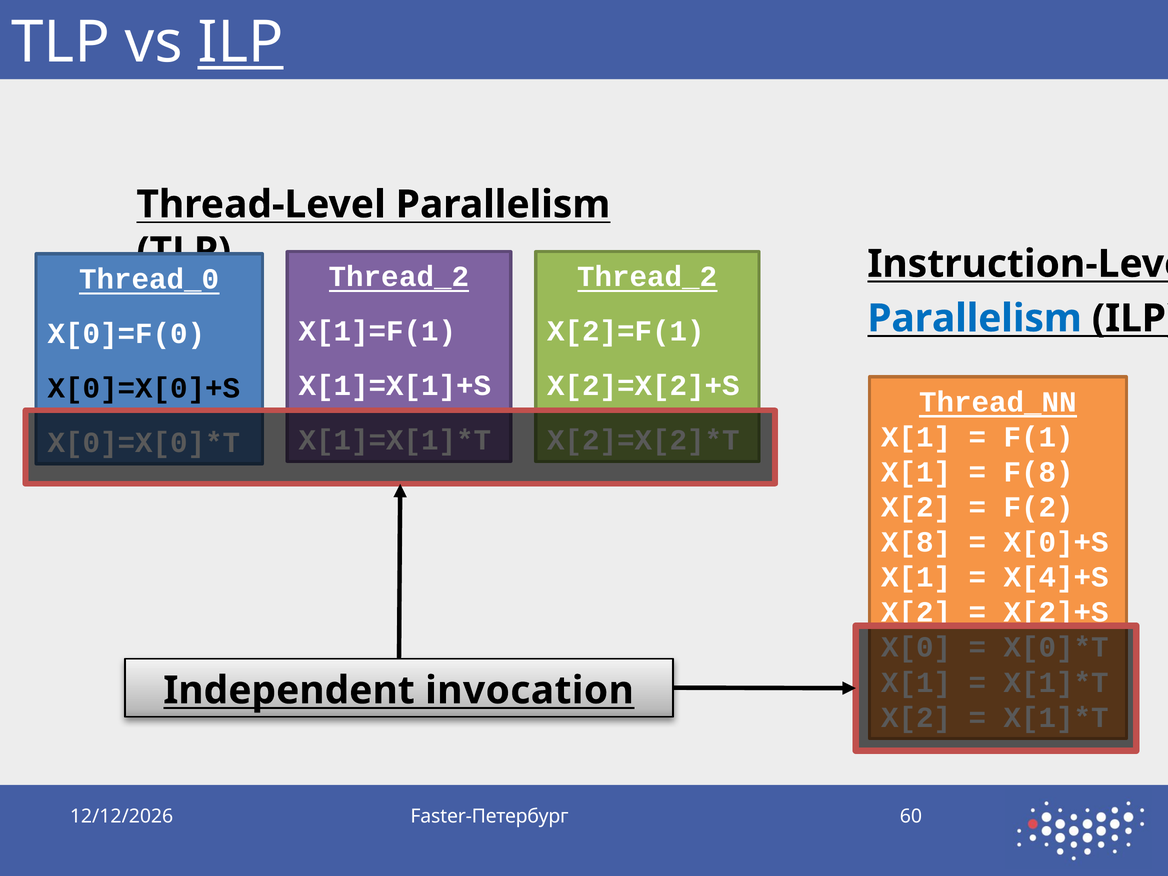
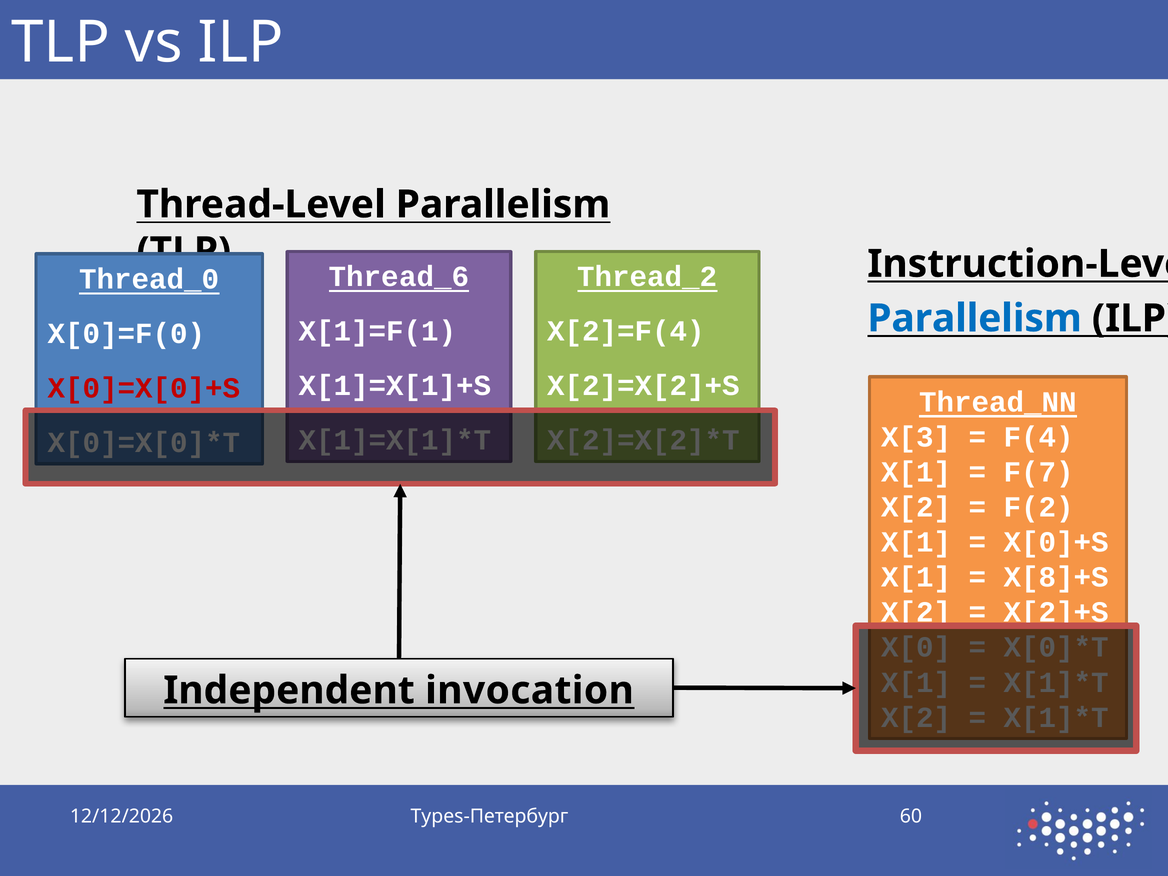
ILP at (241, 43) underline: present -> none
Thread_2 at (399, 277): Thread_2 -> Thread_6
X[2]=F(1: X[2]=F(1 -> X[2]=F(4
X[0]=X[0]+S colour: black -> red
X[1 at (916, 437): X[1 -> X[3
F(1: F(1 -> F(4
F(8: F(8 -> F(7
X[8 at (916, 542): X[8 -> X[1
X[4]+S: X[4]+S -> X[8]+S
Faster-Петербург: Faster-Петербург -> Types-Петербург
